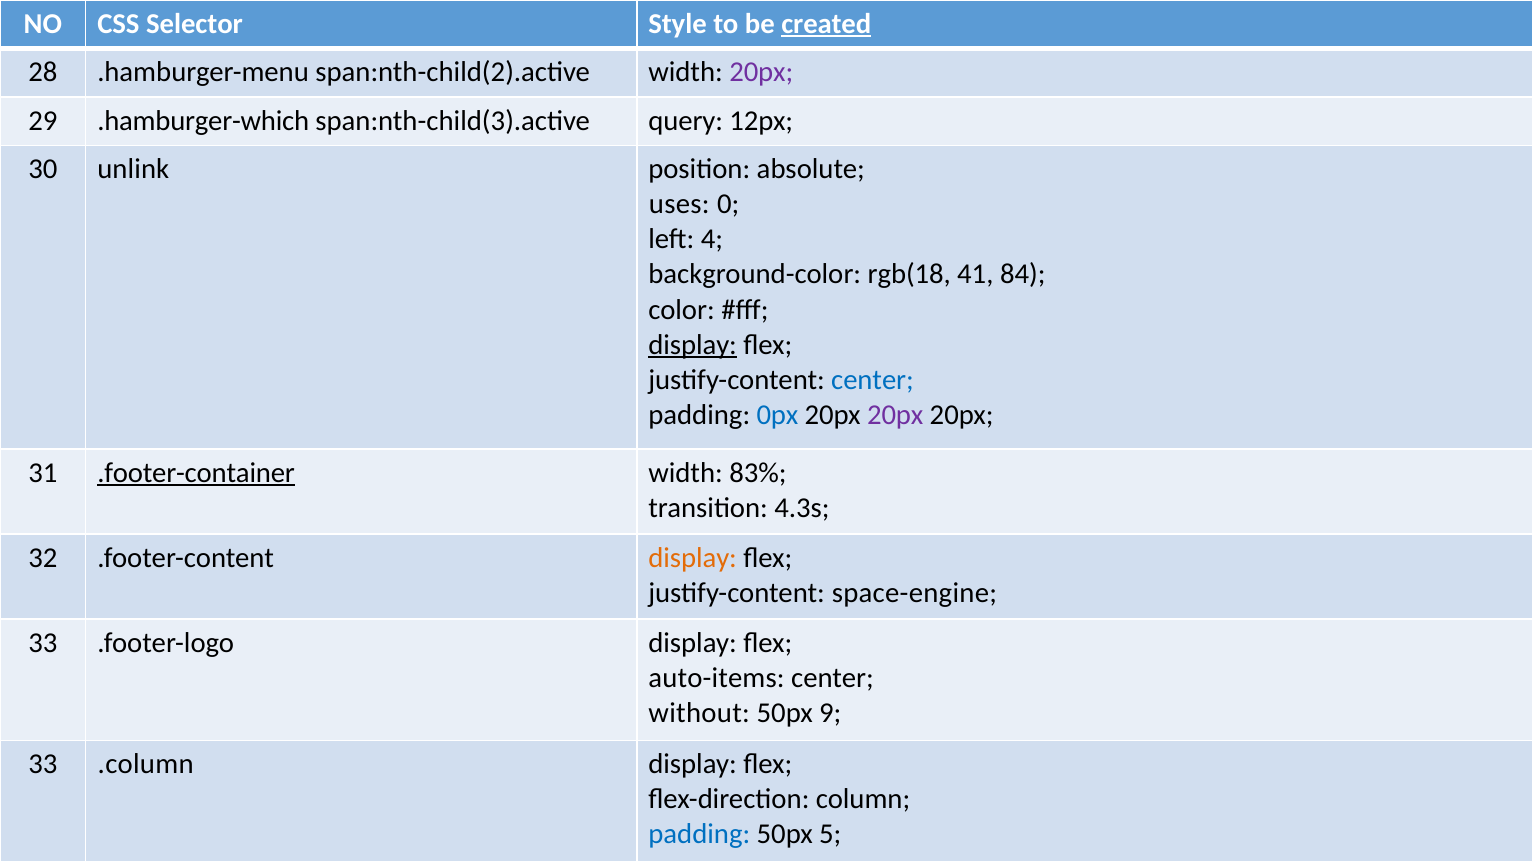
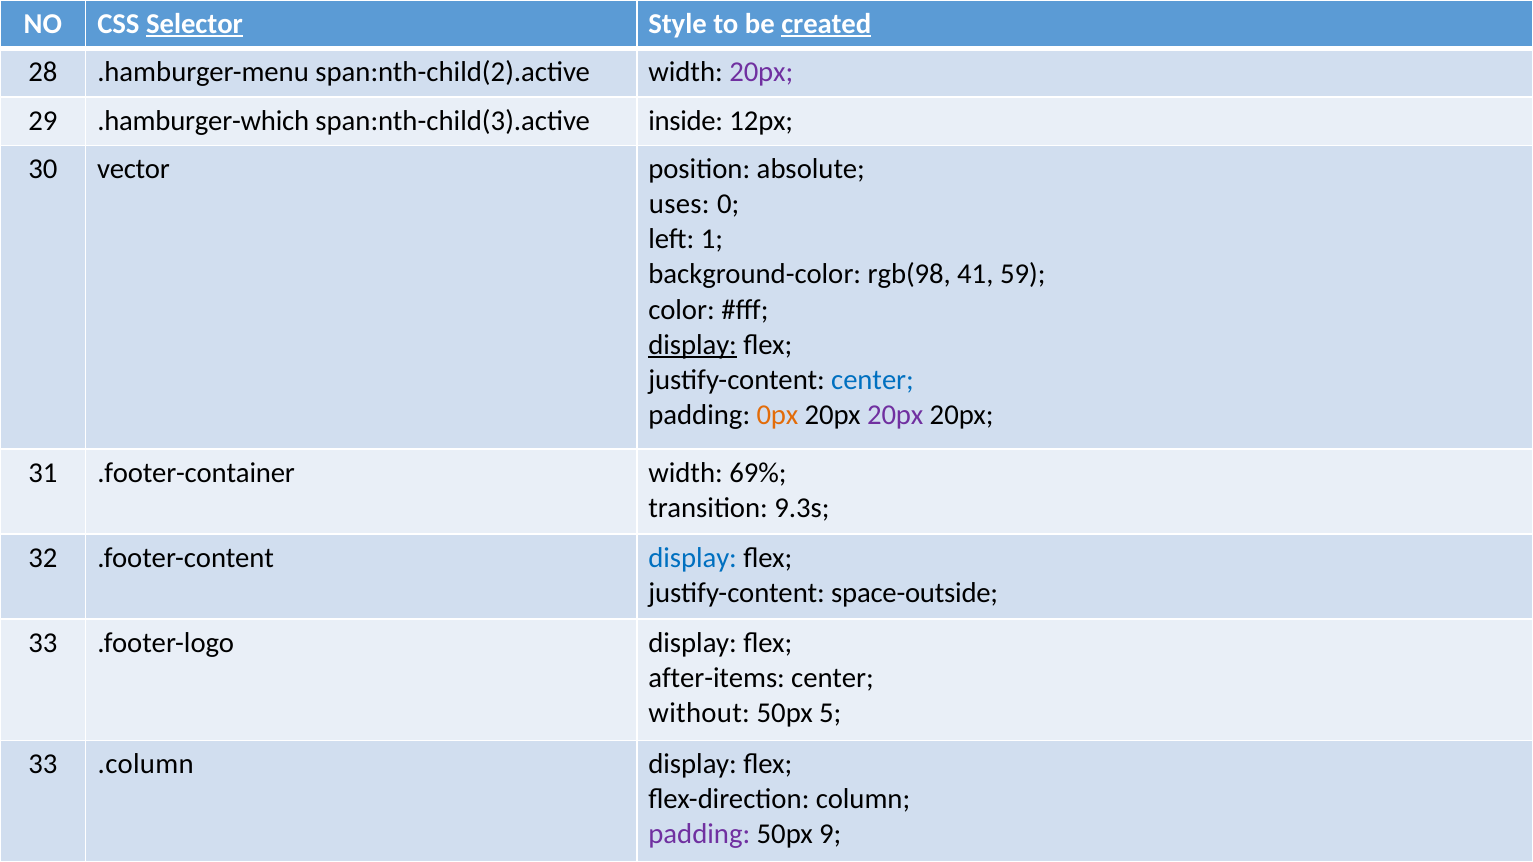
Selector underline: none -> present
query: query -> inside
unlink: unlink -> vector
4: 4 -> 1
rgb(18: rgb(18 -> rgb(98
84: 84 -> 59
0px colour: blue -> orange
.footer-container underline: present -> none
83%: 83% -> 69%
4.3s: 4.3s -> 9.3s
display at (693, 558) colour: orange -> blue
space-engine: space-engine -> space-outside
auto-items: auto-items -> after-items
9: 9 -> 5
padding at (699, 835) colour: blue -> purple
5: 5 -> 9
